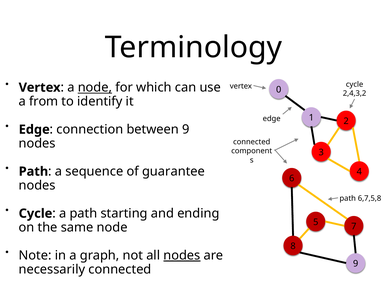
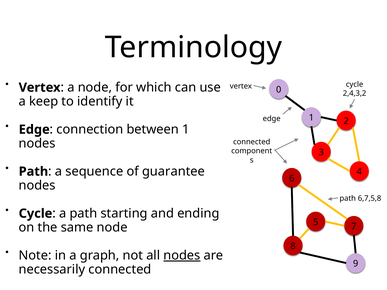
node at (95, 88) underline: present -> none
from: from -> keep
between 9: 9 -> 1
